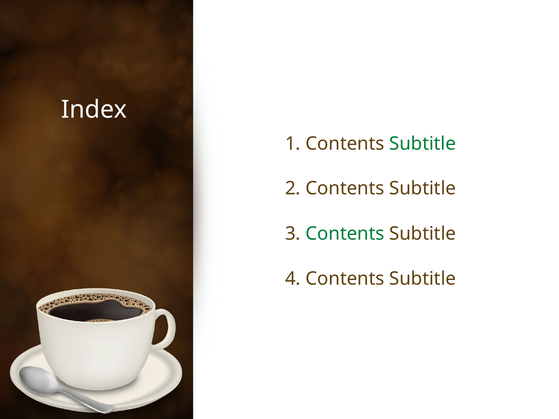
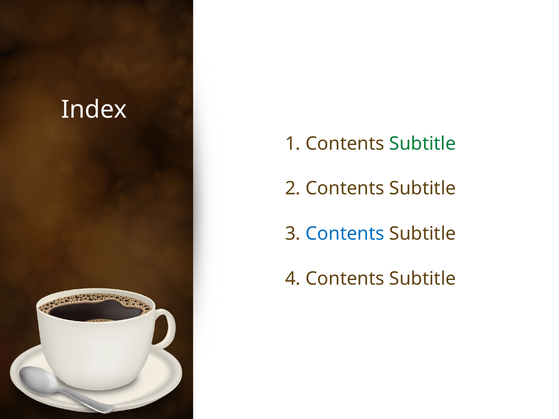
Contents at (345, 234) colour: green -> blue
